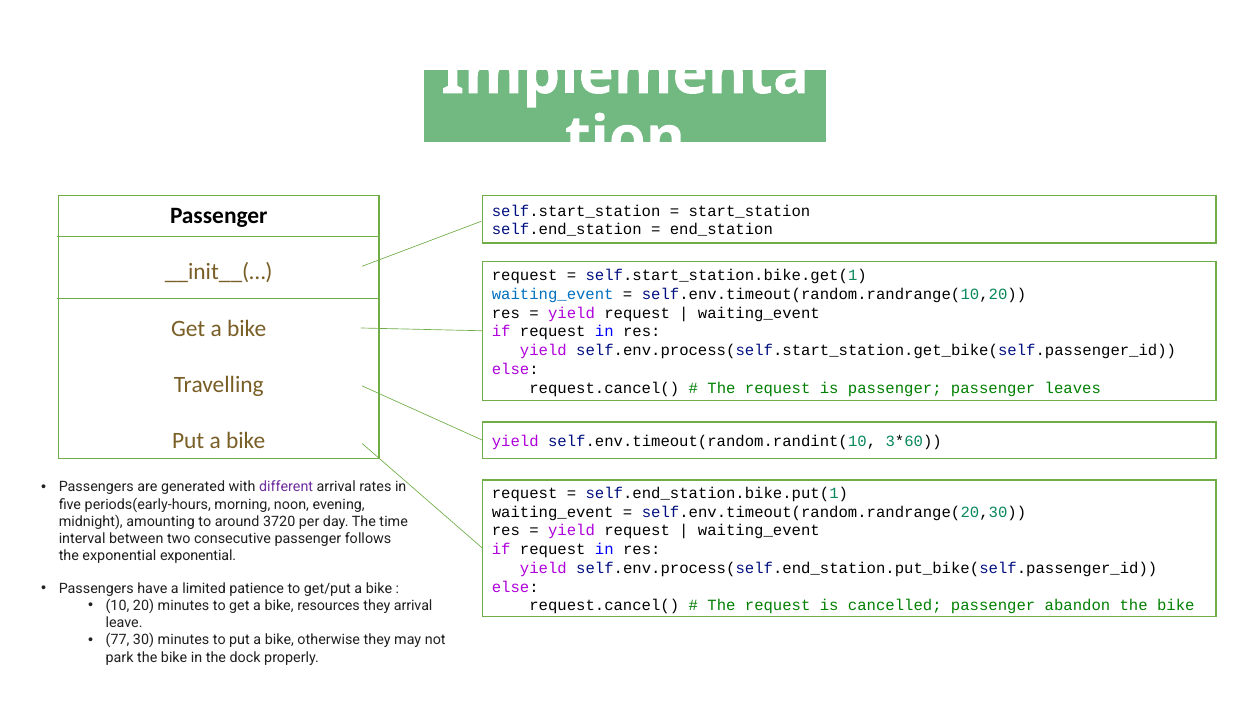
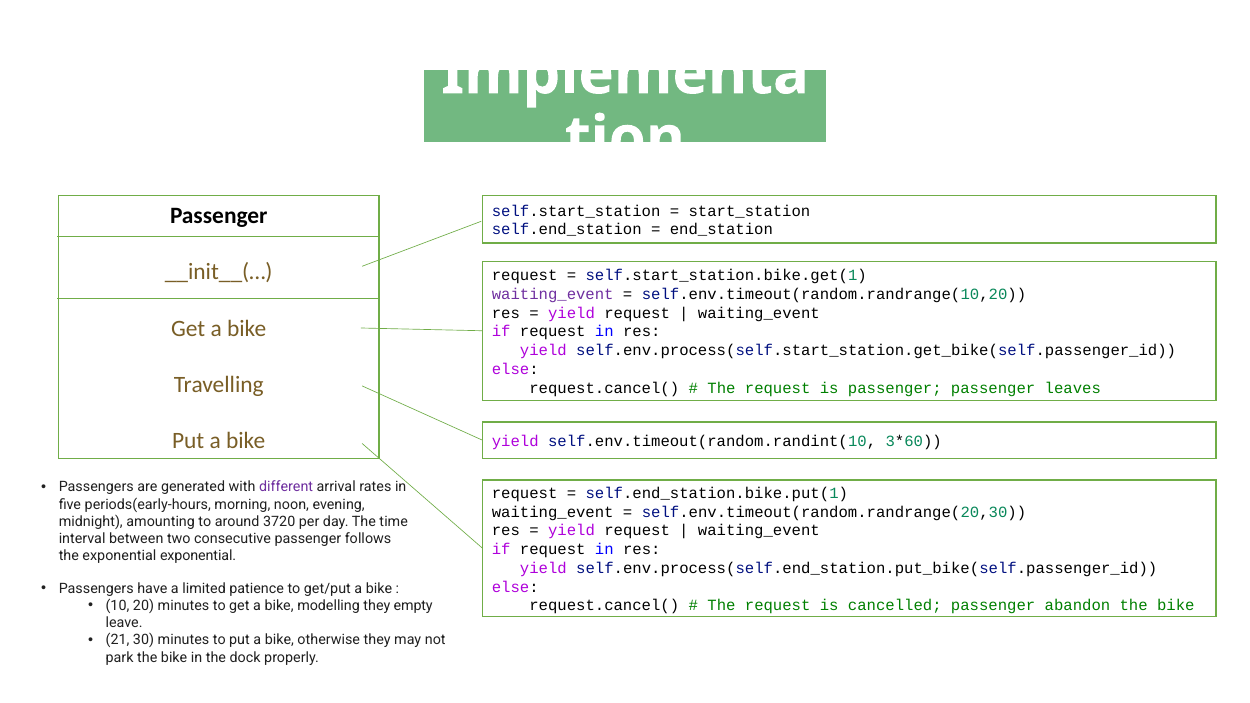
waiting_event at (553, 294) colour: blue -> purple
resources: resources -> modelling
they arrival: arrival -> empty
77: 77 -> 21
